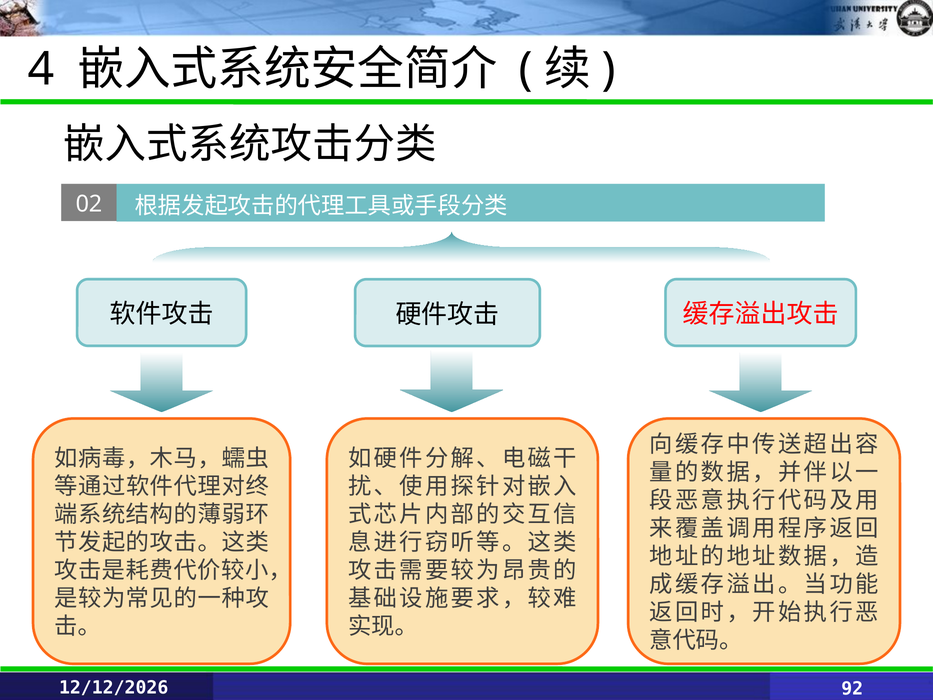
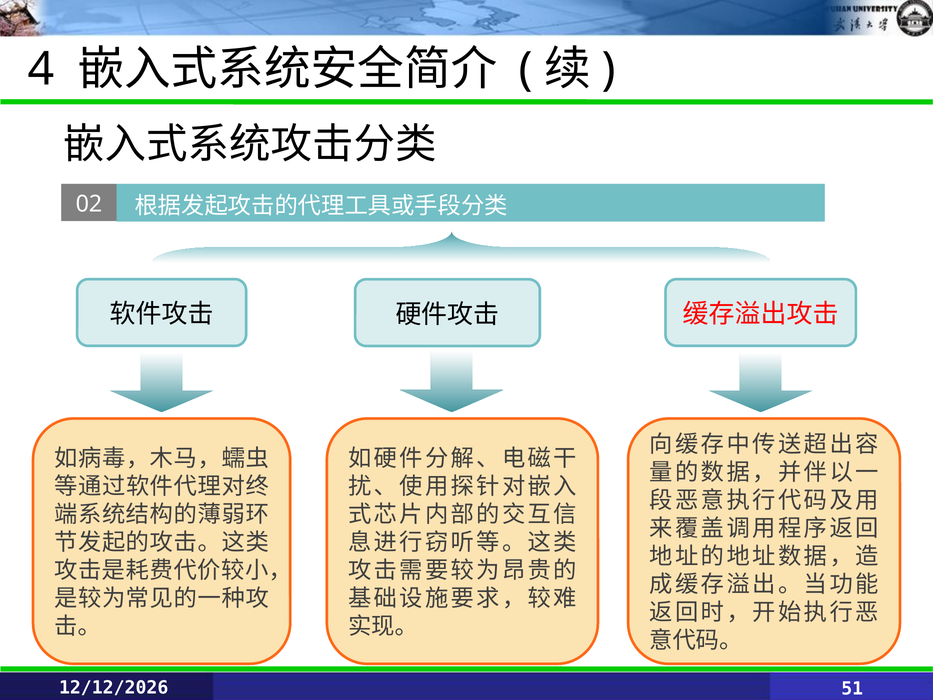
92: 92 -> 51
